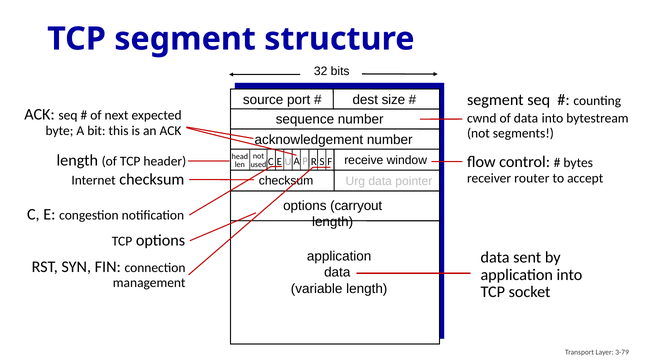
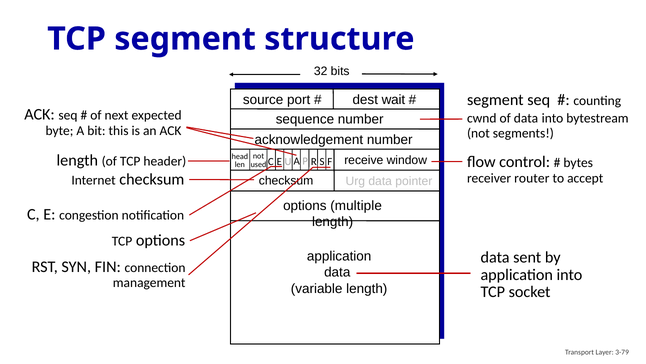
size: size -> wait
carryout: carryout -> multiple
